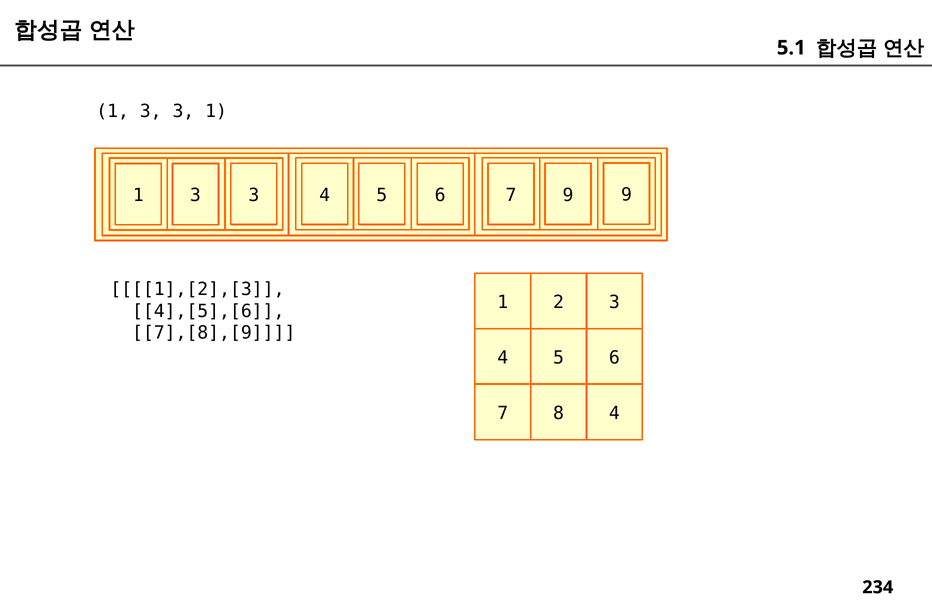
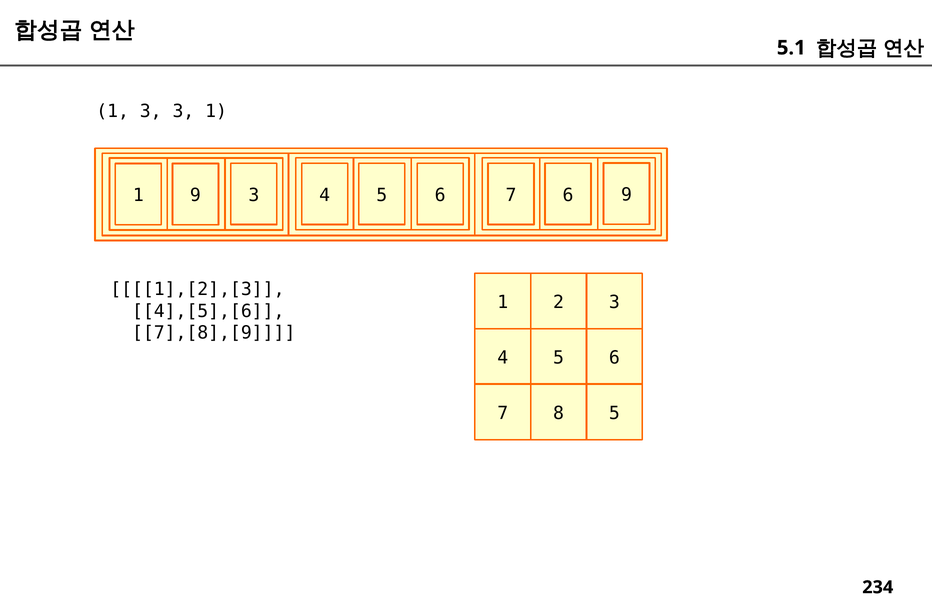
3 at (195, 195): 3 -> 9
7 9: 9 -> 6
8 4: 4 -> 5
